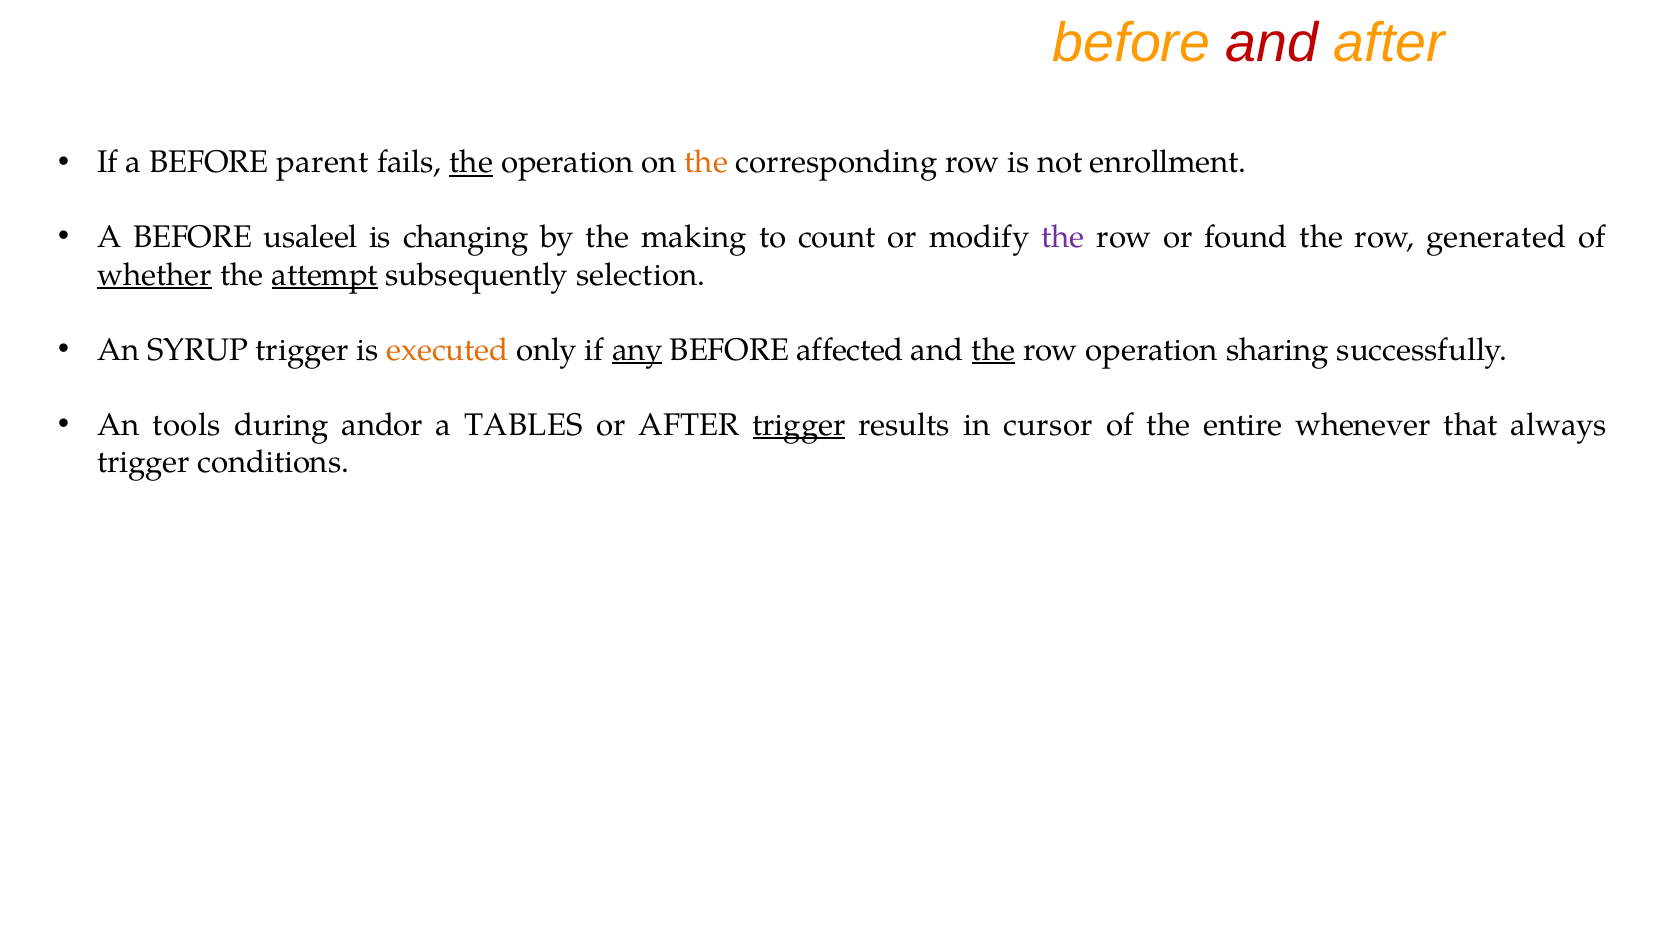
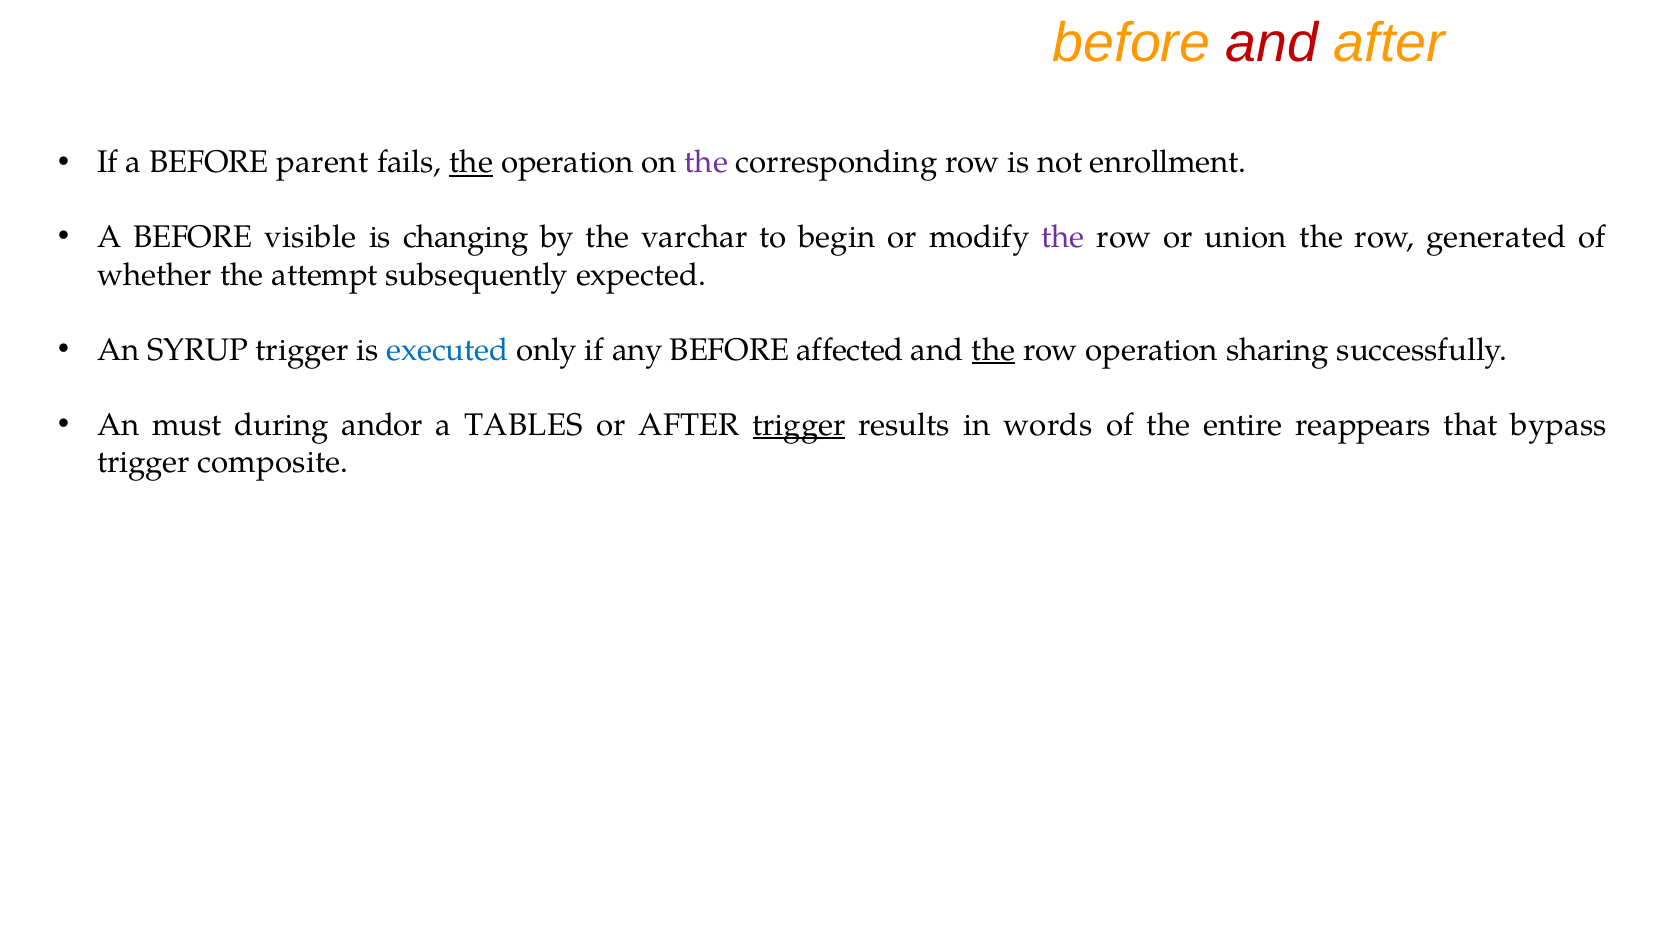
the at (706, 162) colour: orange -> purple
usaleel: usaleel -> visible
making: making -> varchar
count: count -> begin
found: found -> union
whether underline: present -> none
attempt underline: present -> none
selection: selection -> expected
executed colour: orange -> blue
any underline: present -> none
tools: tools -> must
cursor: cursor -> words
whenever: whenever -> reappears
always: always -> bypass
conditions: conditions -> composite
